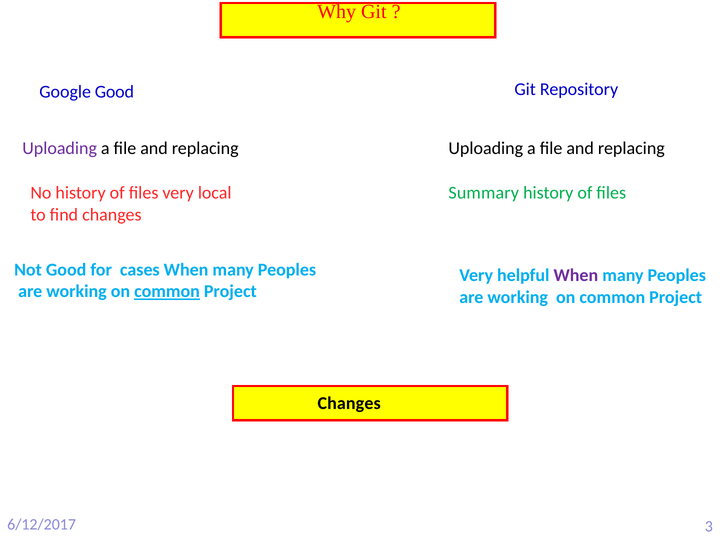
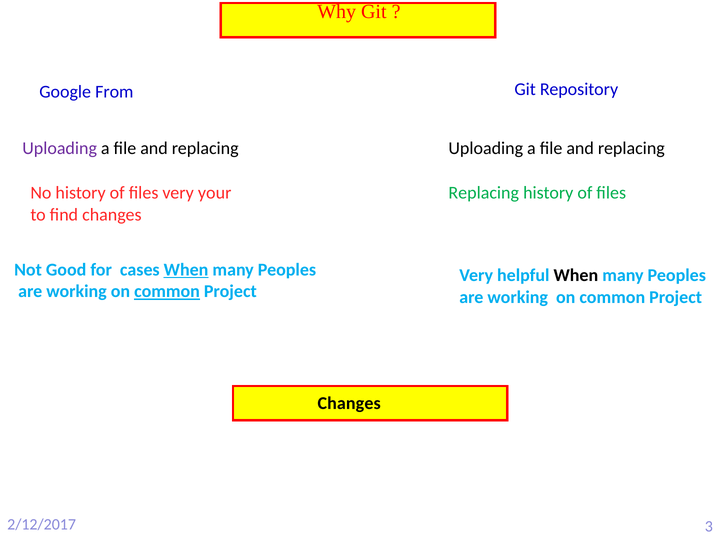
Google Good: Good -> From
local: local -> your
Summary at (484, 193): Summary -> Replacing
When at (186, 270) underline: none -> present
When at (576, 276) colour: purple -> black
6/12/2017: 6/12/2017 -> 2/12/2017
